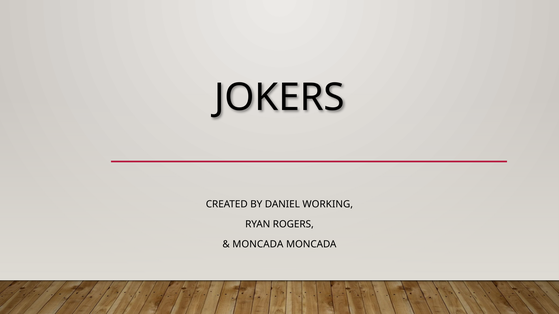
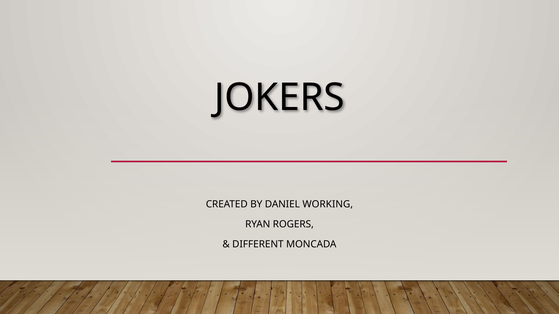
MONCADA at (258, 245): MONCADA -> DIFFERENT
